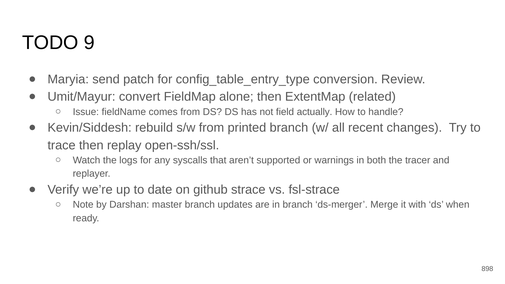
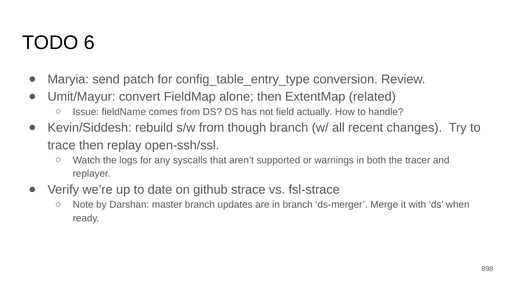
9: 9 -> 6
printed: printed -> though
